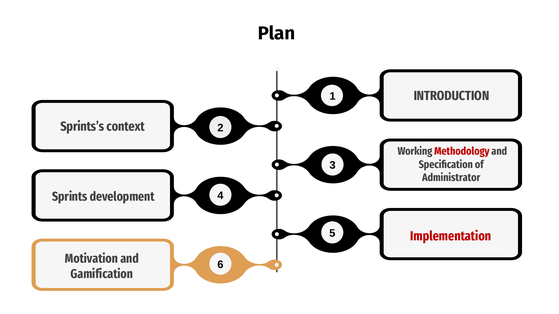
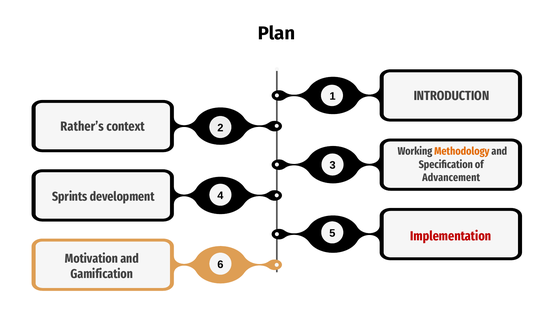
Sprints’s: Sprints’s -> Rather’s
Methodology colour: red -> orange
Administrator: Administrator -> Advancement
